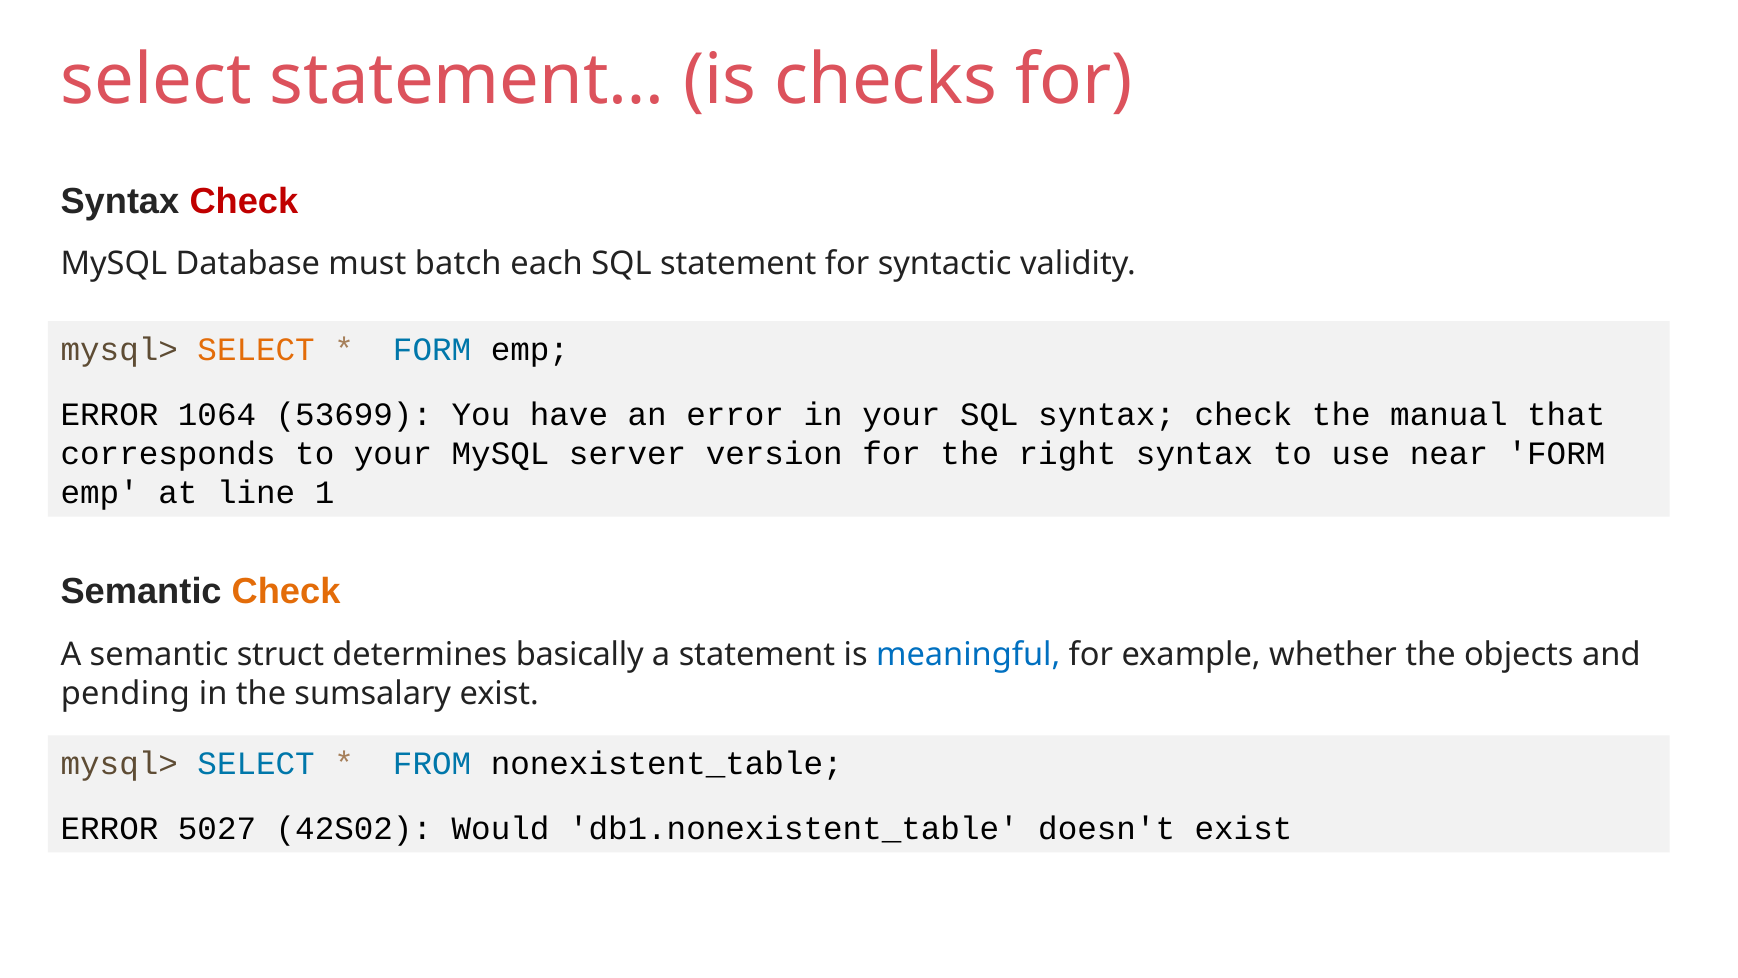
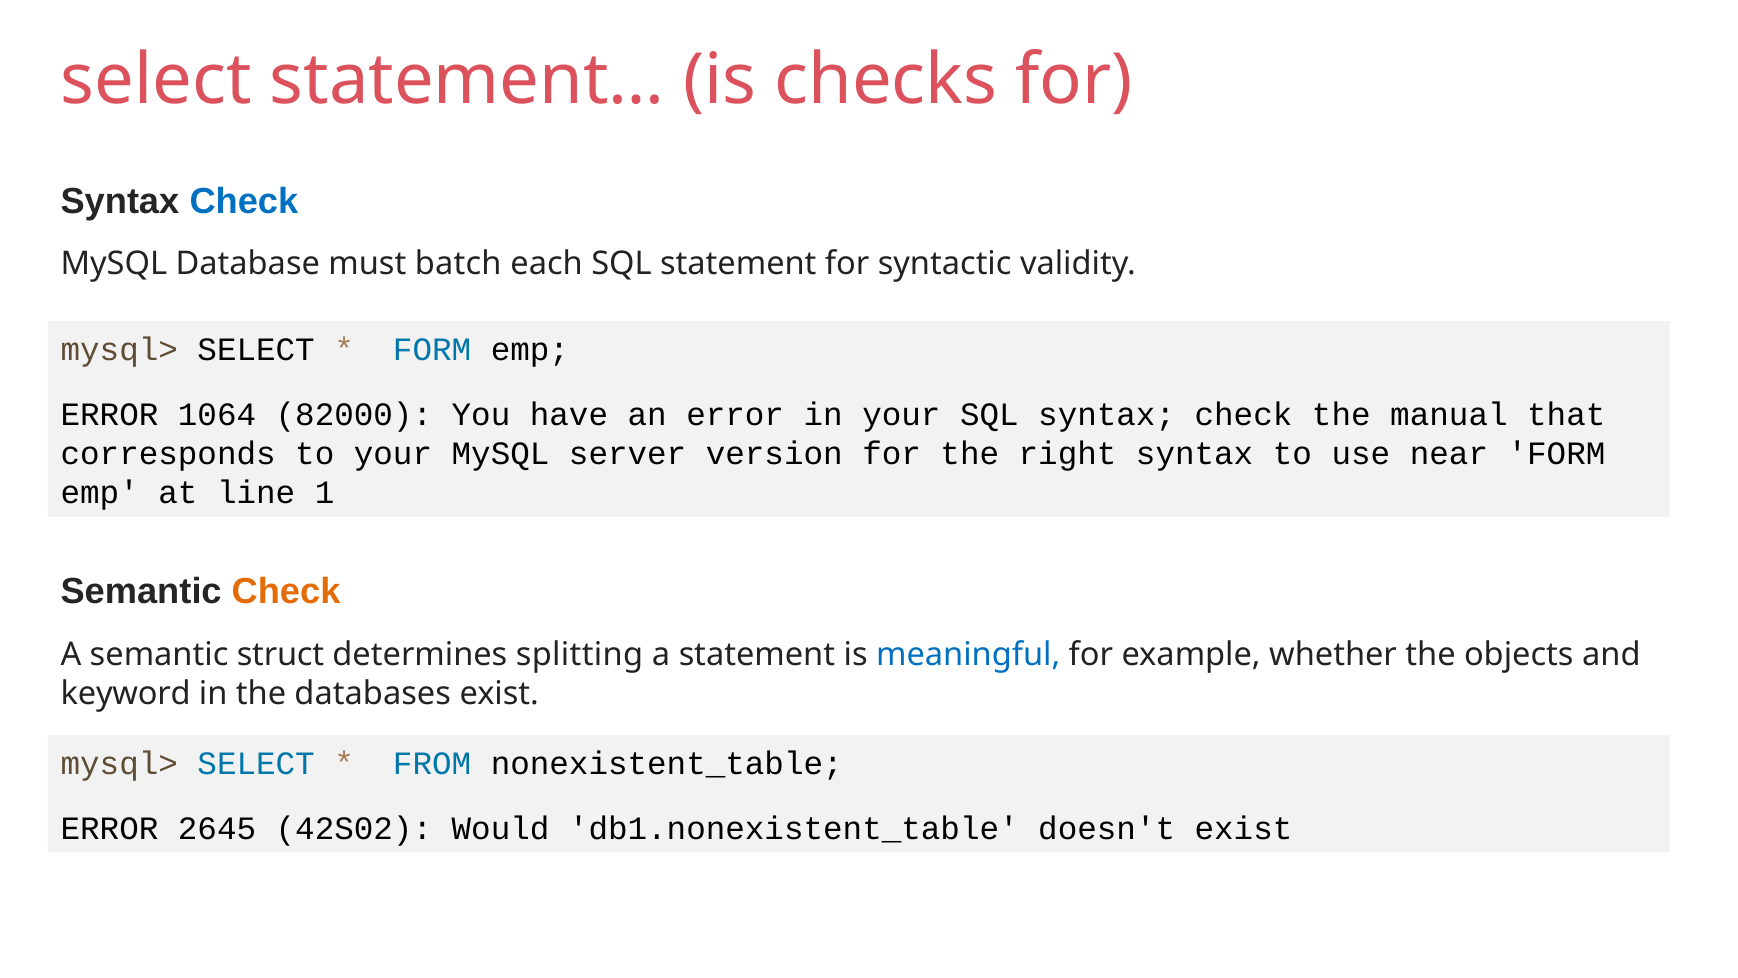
Check at (244, 201) colour: red -> blue
SELECT at (256, 349) colour: orange -> black
53699: 53699 -> 82000
basically: basically -> splitting
pending: pending -> keyword
sumsalary: sumsalary -> databases
5027: 5027 -> 2645
